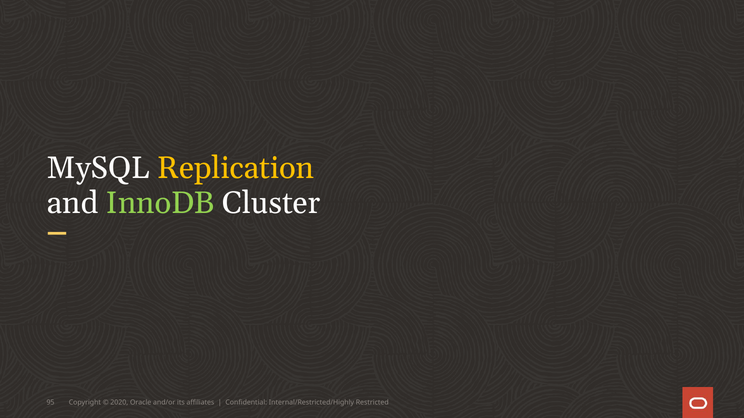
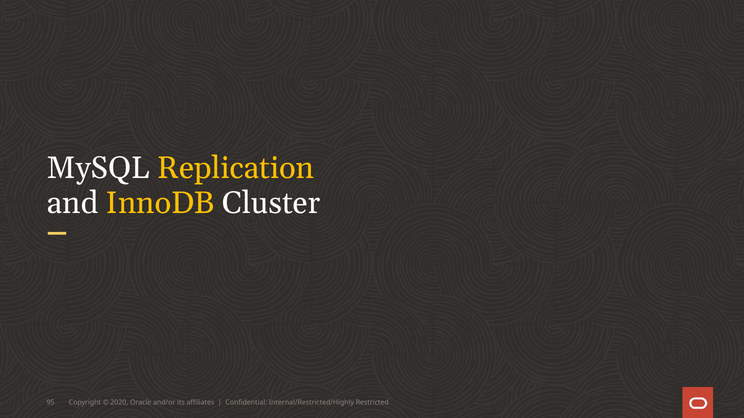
InnoDB colour: light green -> yellow
